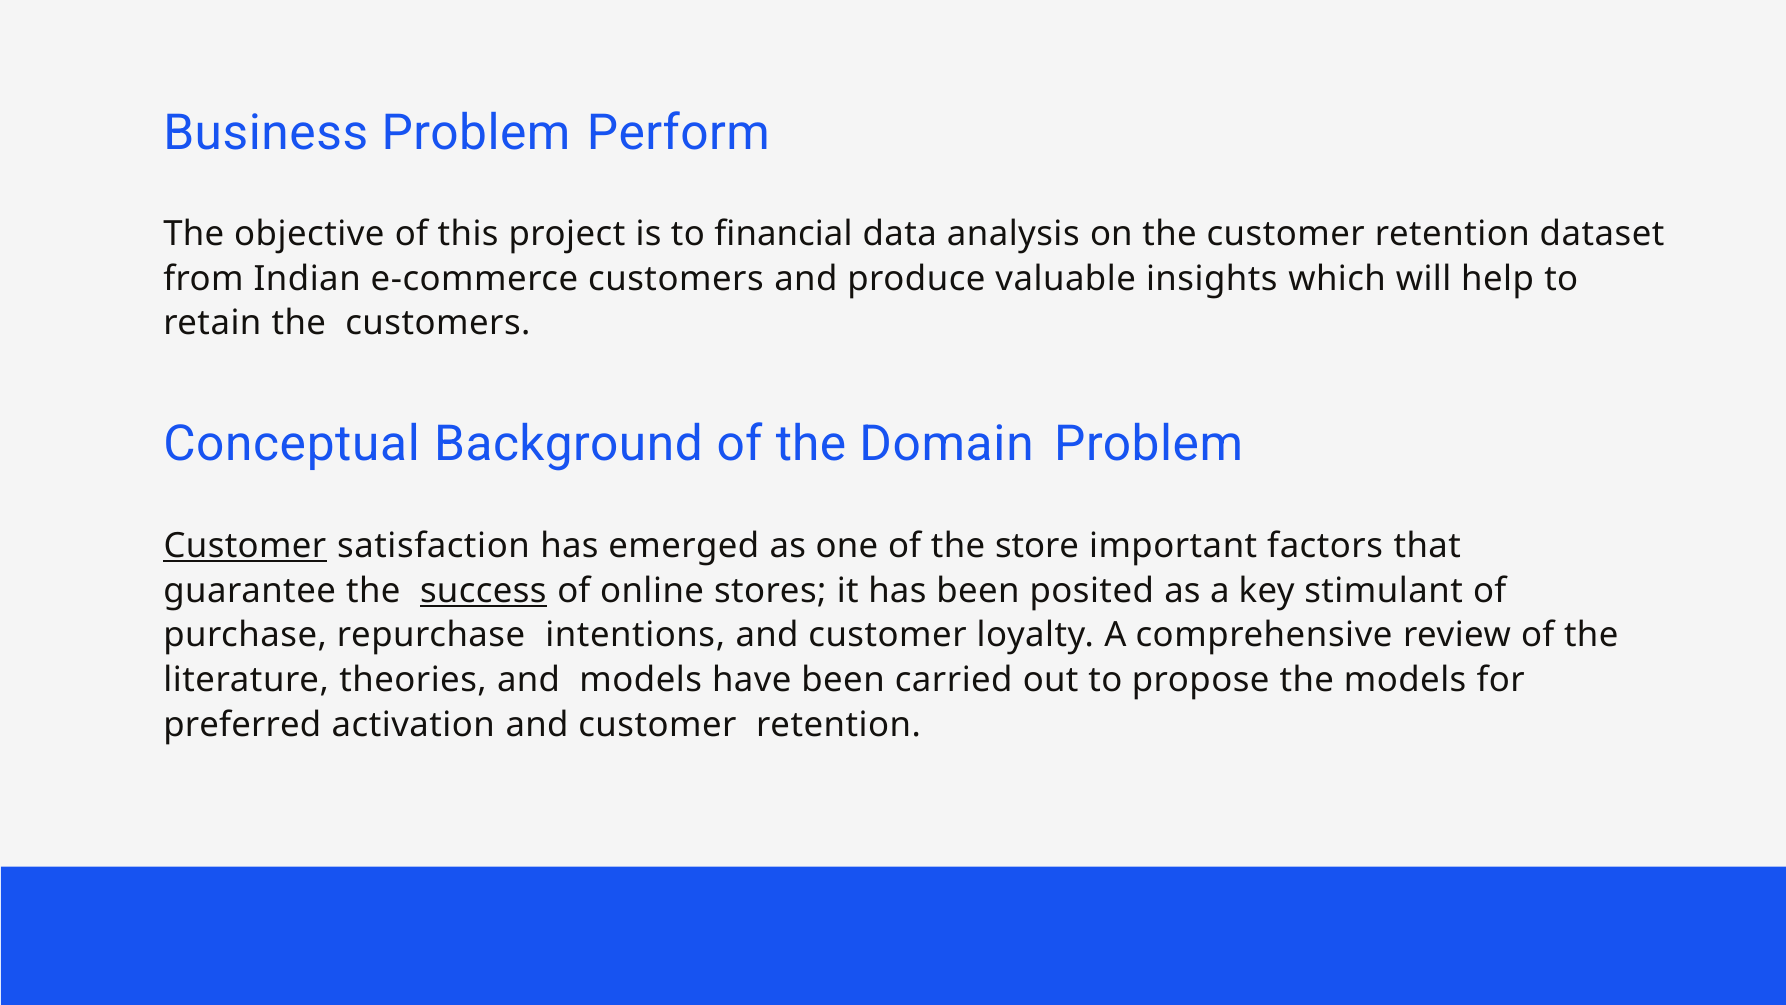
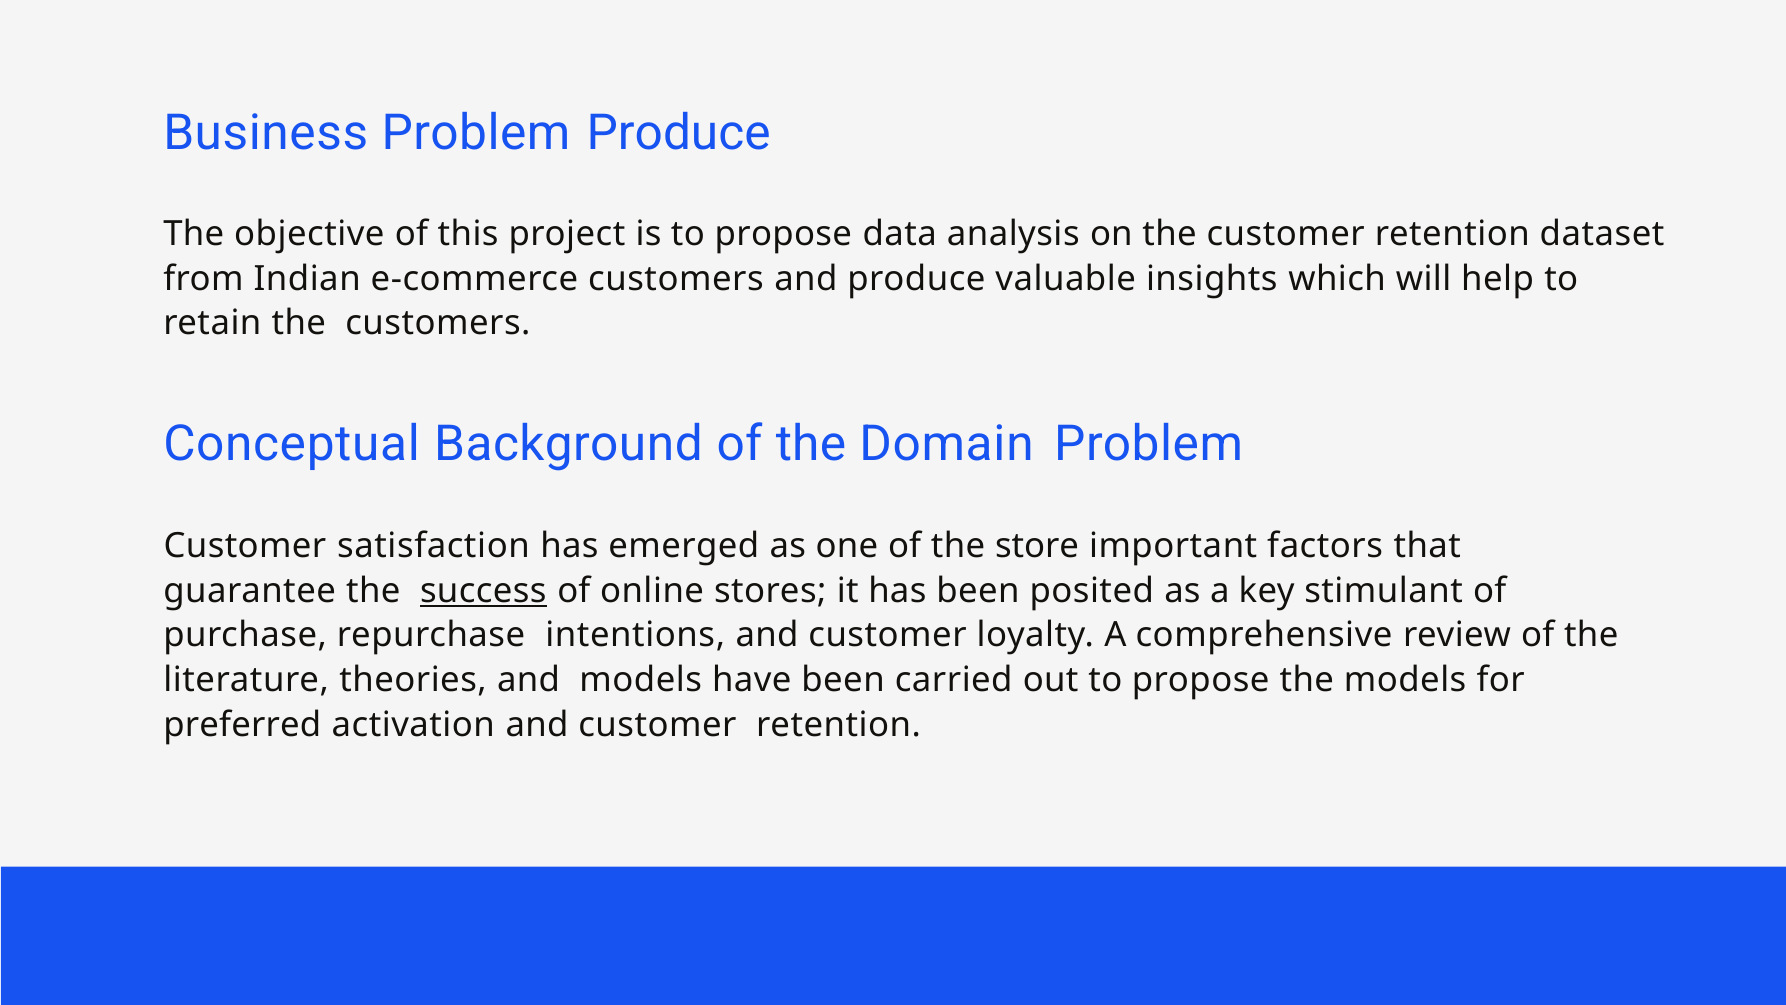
Problem Perform: Perform -> Produce
is to financial: financial -> propose
Customer at (245, 546) underline: present -> none
